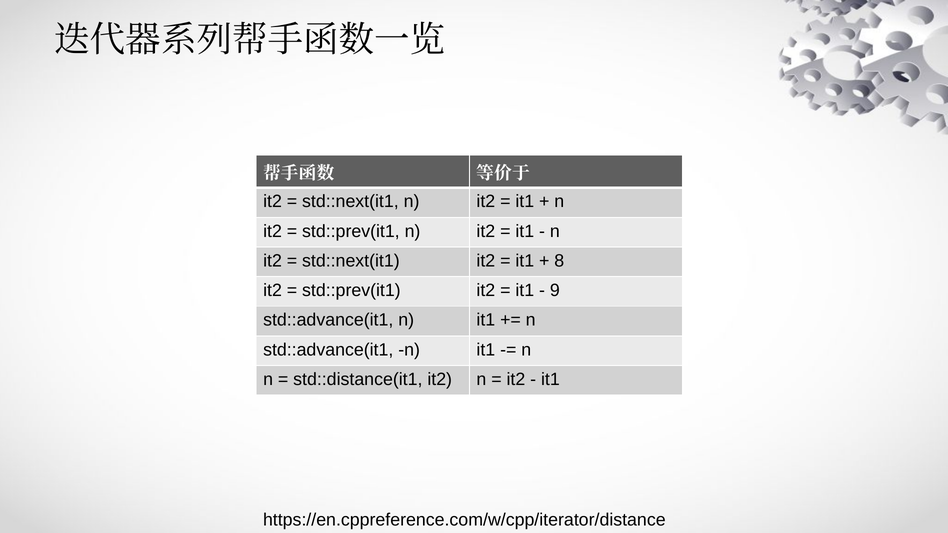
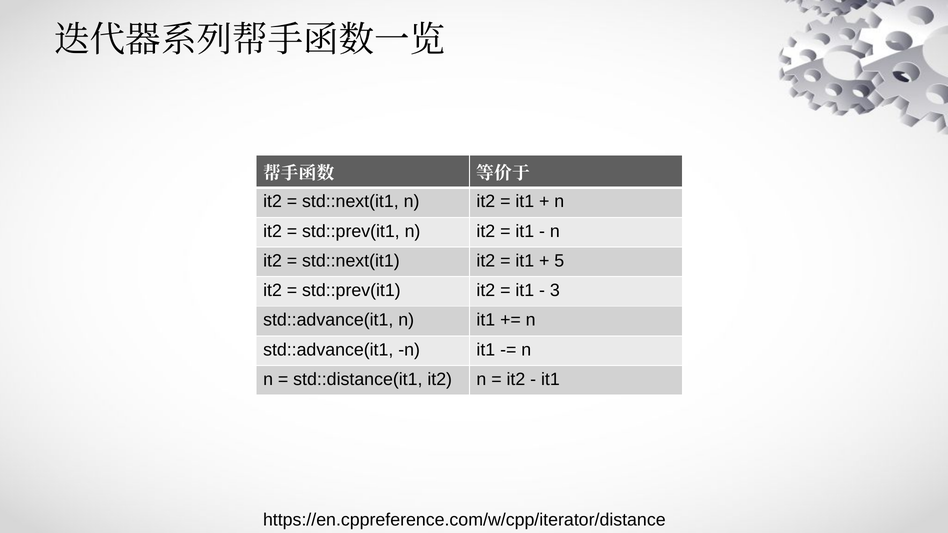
8: 8 -> 5
9: 9 -> 3
